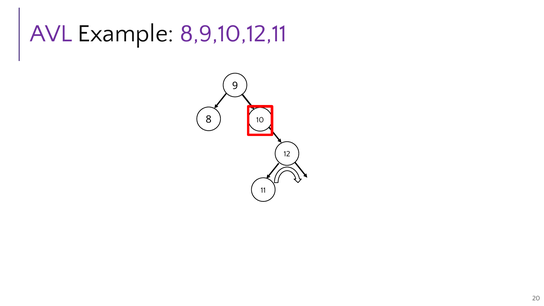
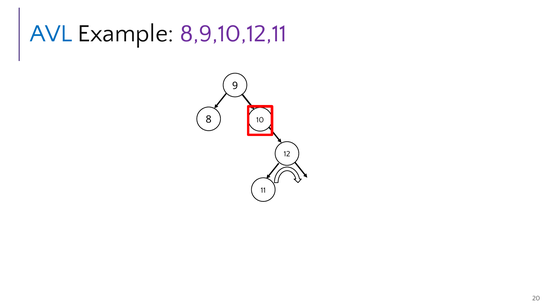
AVL colour: purple -> blue
